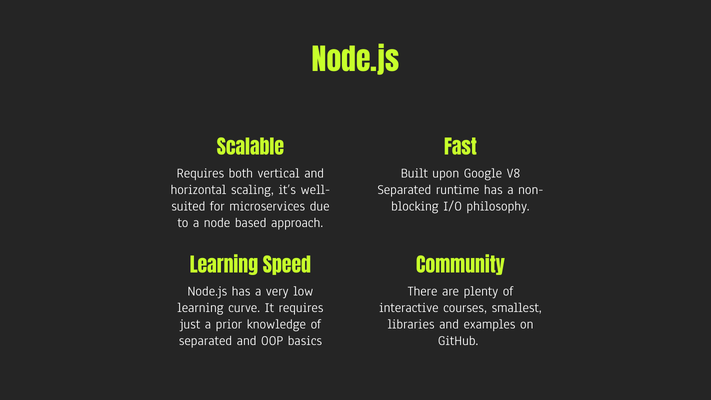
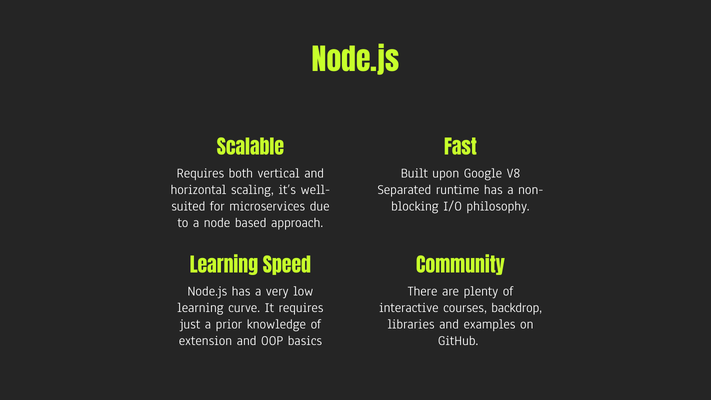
smallest: smallest -> backdrop
separated at (205, 341): separated -> extension
